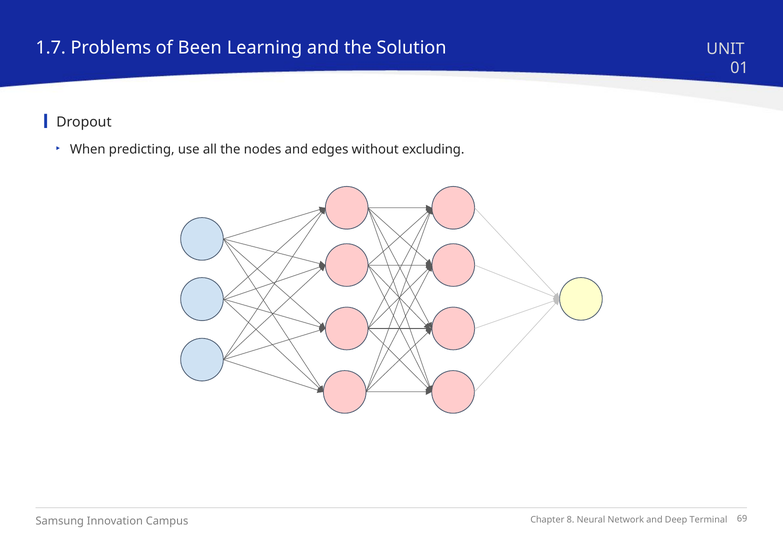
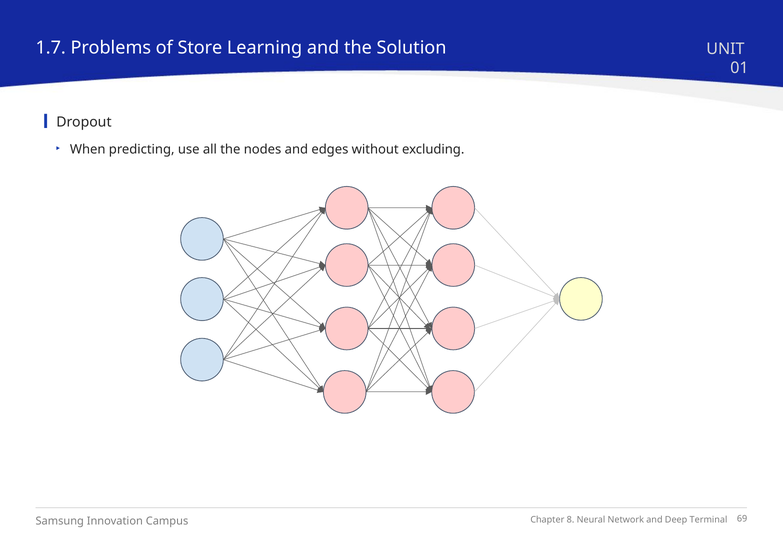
Been: Been -> Store
